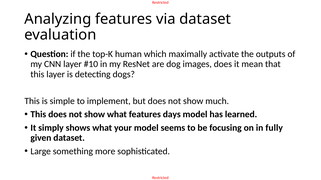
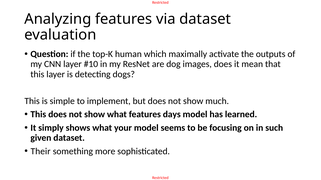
fully: fully -> such
Large: Large -> Their
